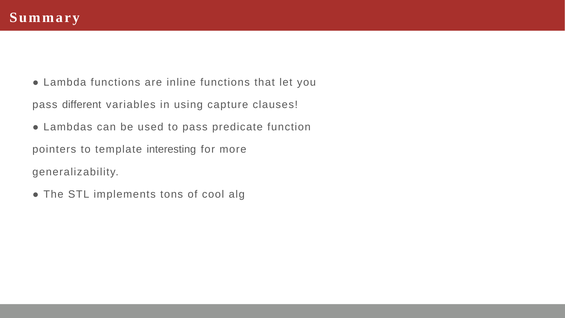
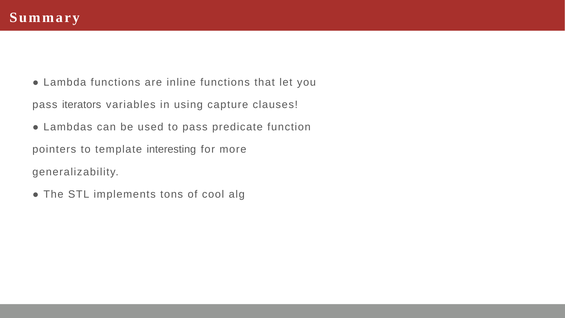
different: different -> iterators
